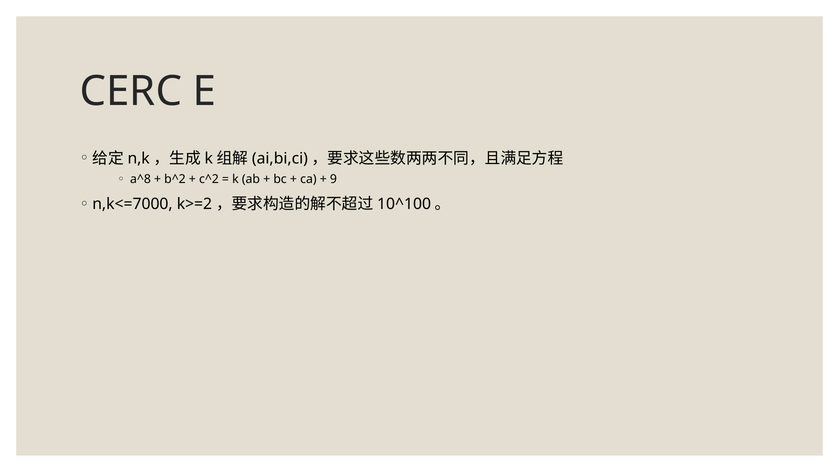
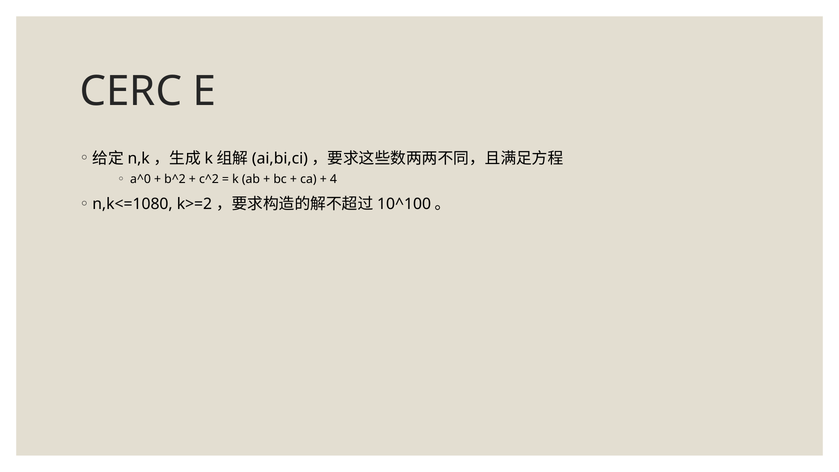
a^8: a^8 -> a^0
9: 9 -> 4
n,k<=7000: n,k<=7000 -> n,k<=1080
